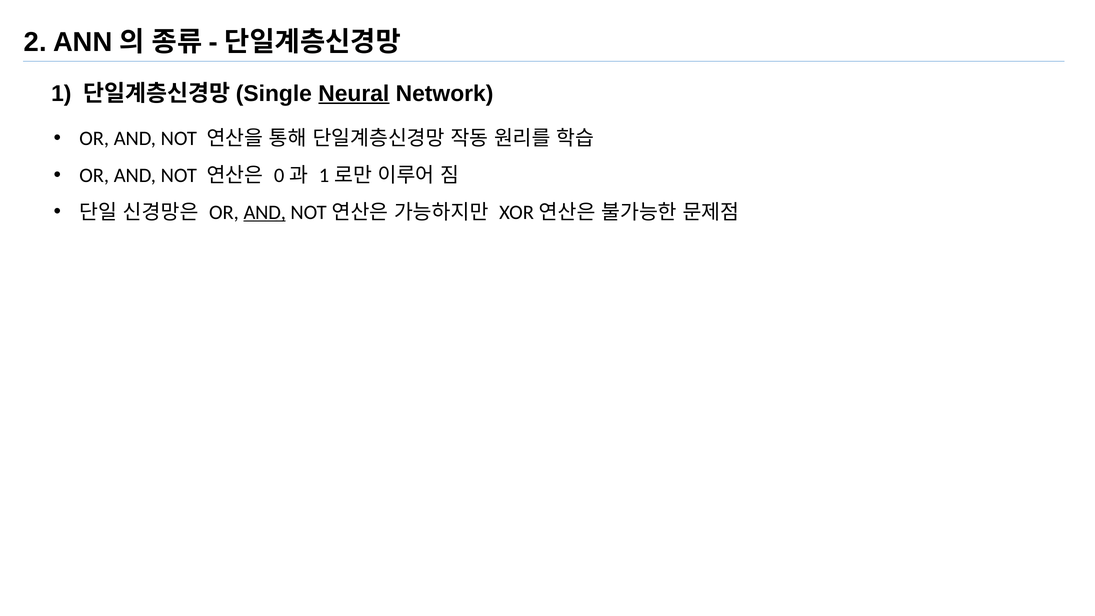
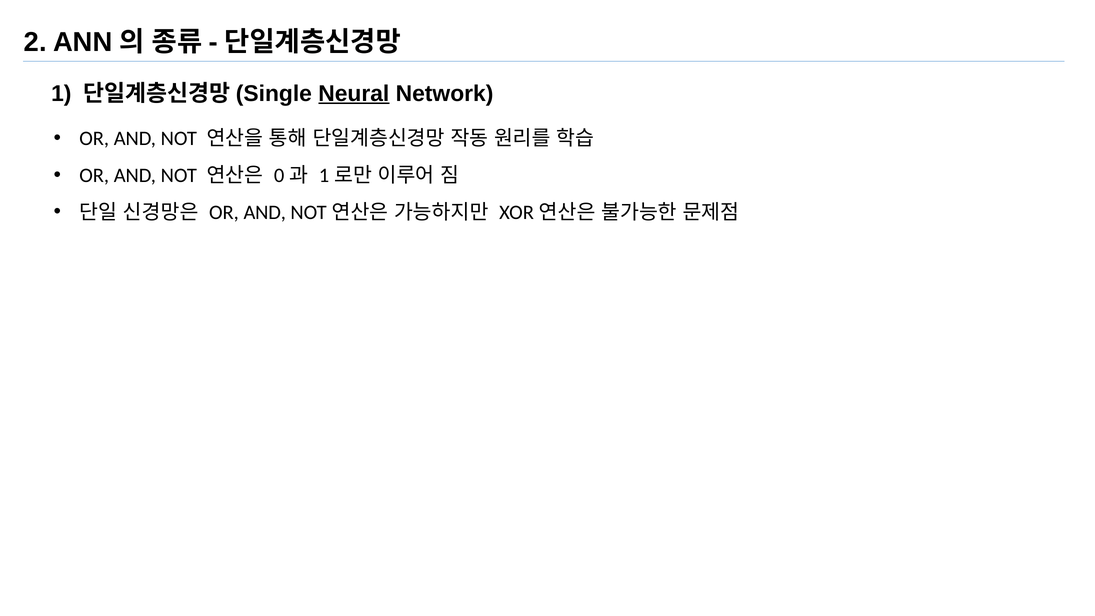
AND at (265, 212) underline: present -> none
